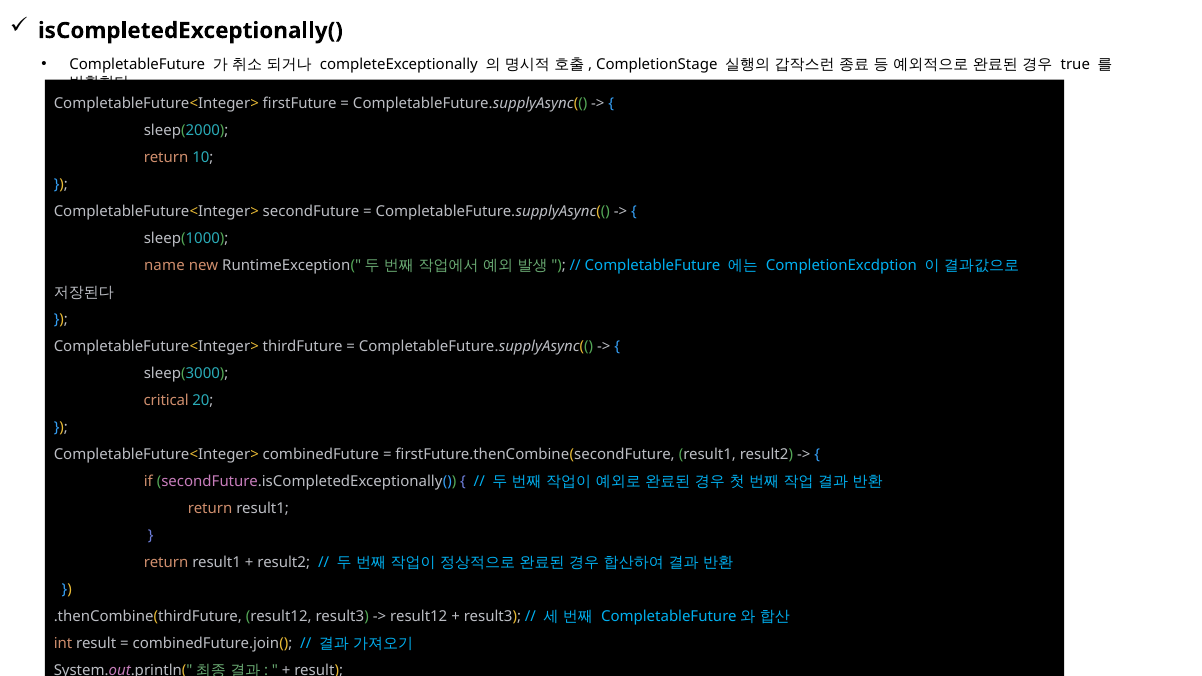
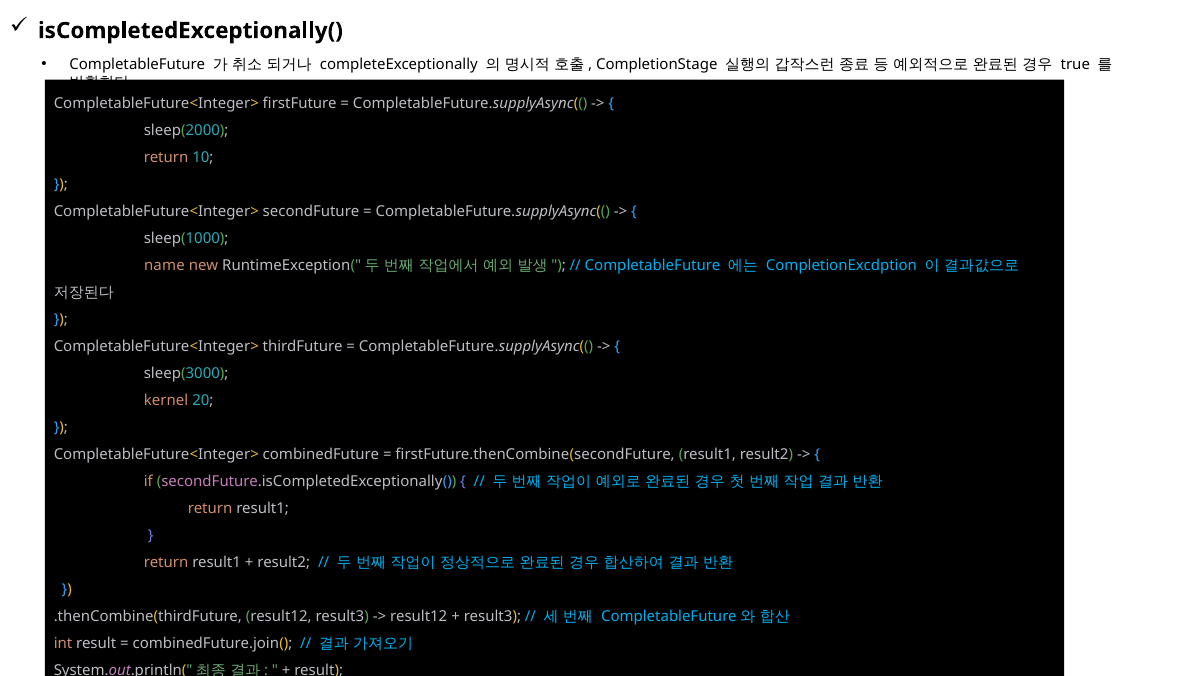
critical: critical -> kernel
